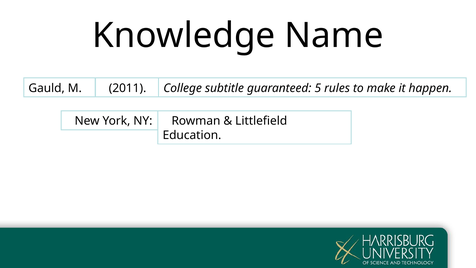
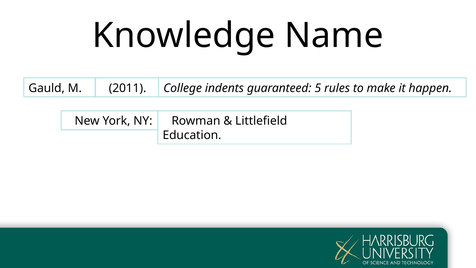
subtitle: subtitle -> indents
